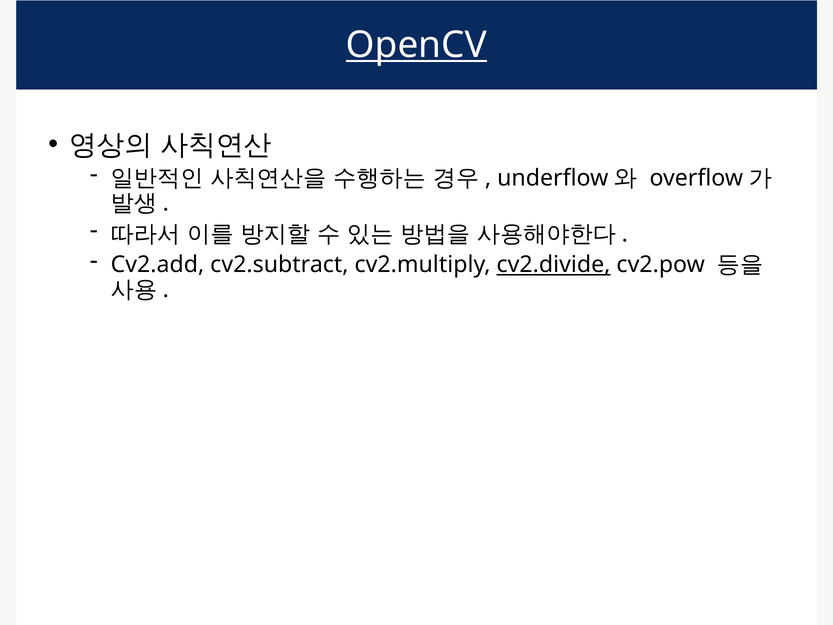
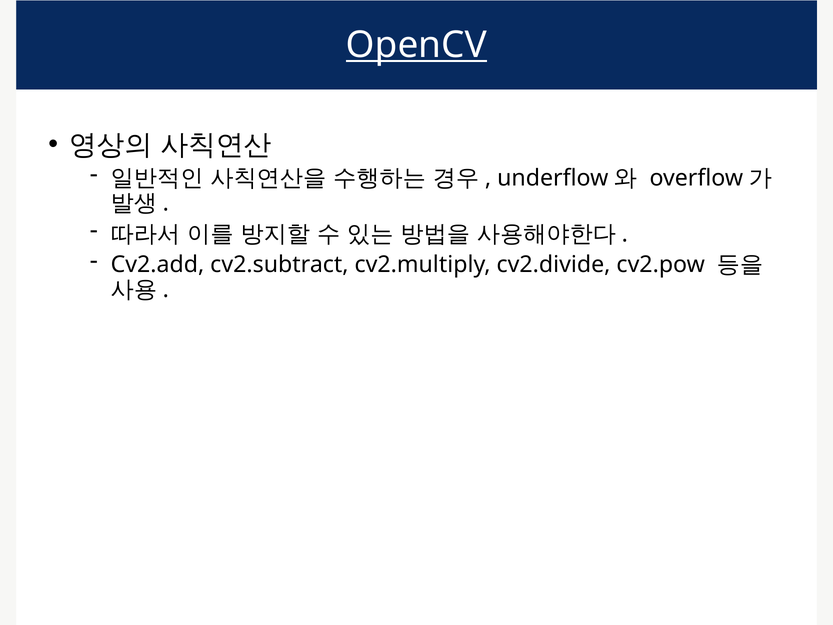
cv2.divide underline: present -> none
